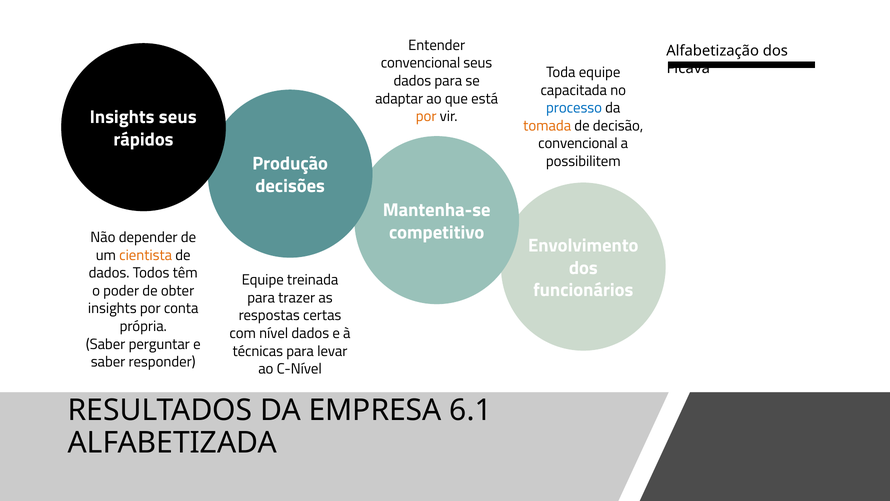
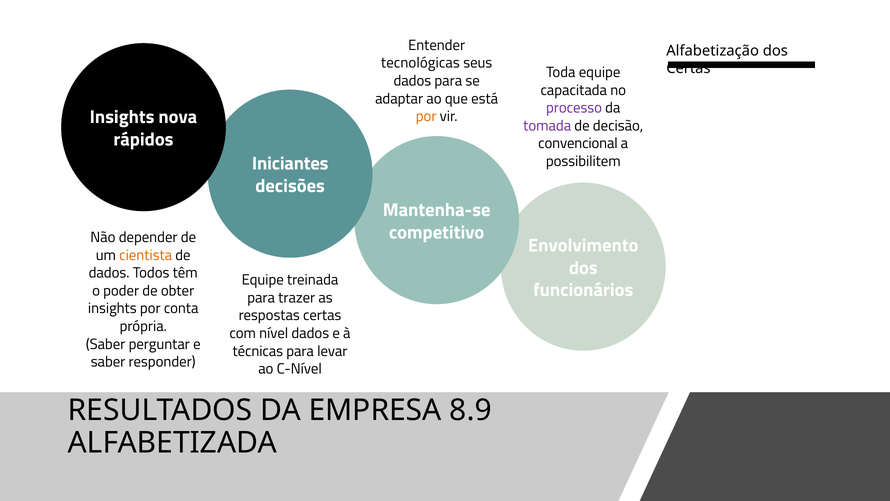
convencional at (421, 63): convencional -> tecnológicas
Ficava at (688, 68): Ficava -> Certas
processo colour: blue -> purple
Insights seus: seus -> nova
tomada colour: orange -> purple
Produção: Produção -> Iniciantes
6.1: 6.1 -> 8.9
